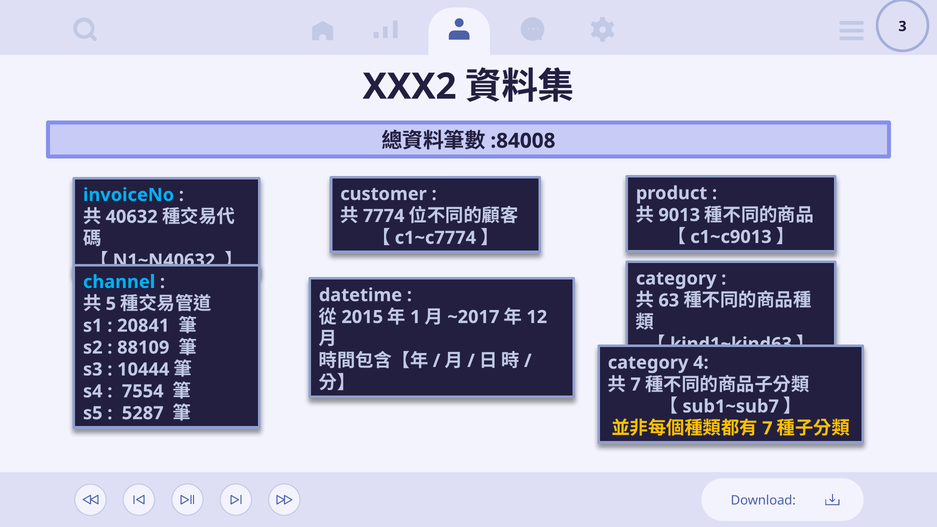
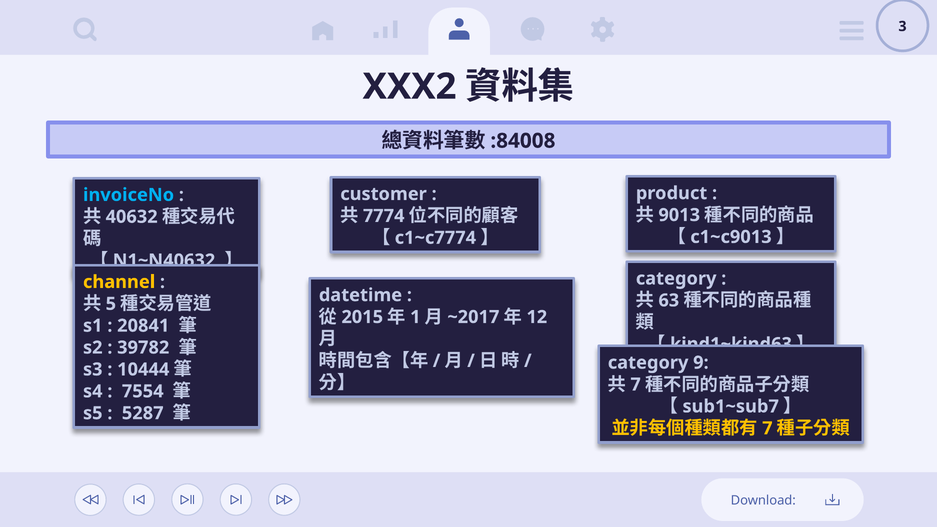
channel colour: light blue -> yellow
88109: 88109 -> 39782
4: 4 -> 9
